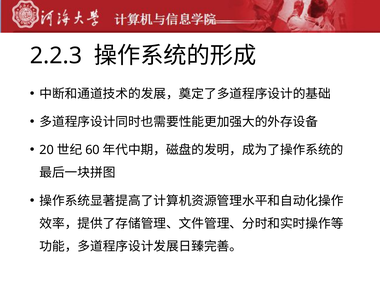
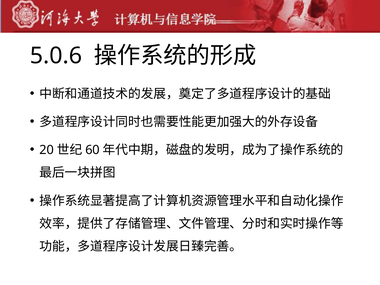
2.2.3: 2.2.3 -> 5.0.6
